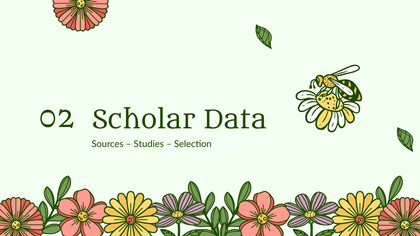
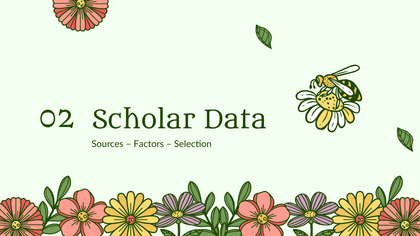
Studies: Studies -> Factors
